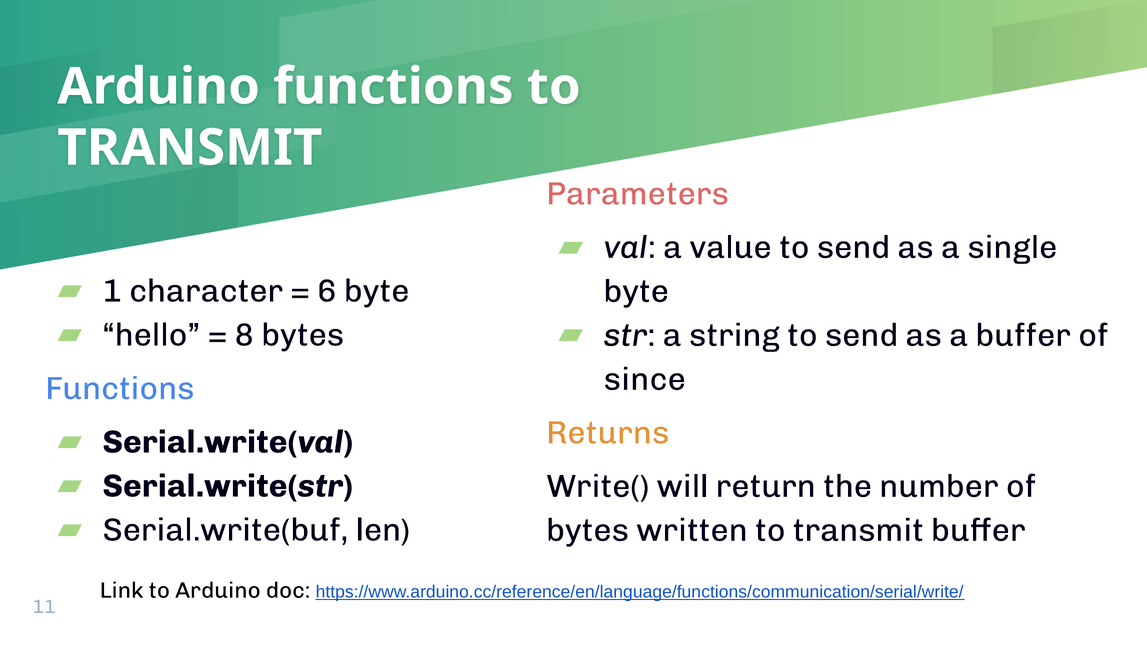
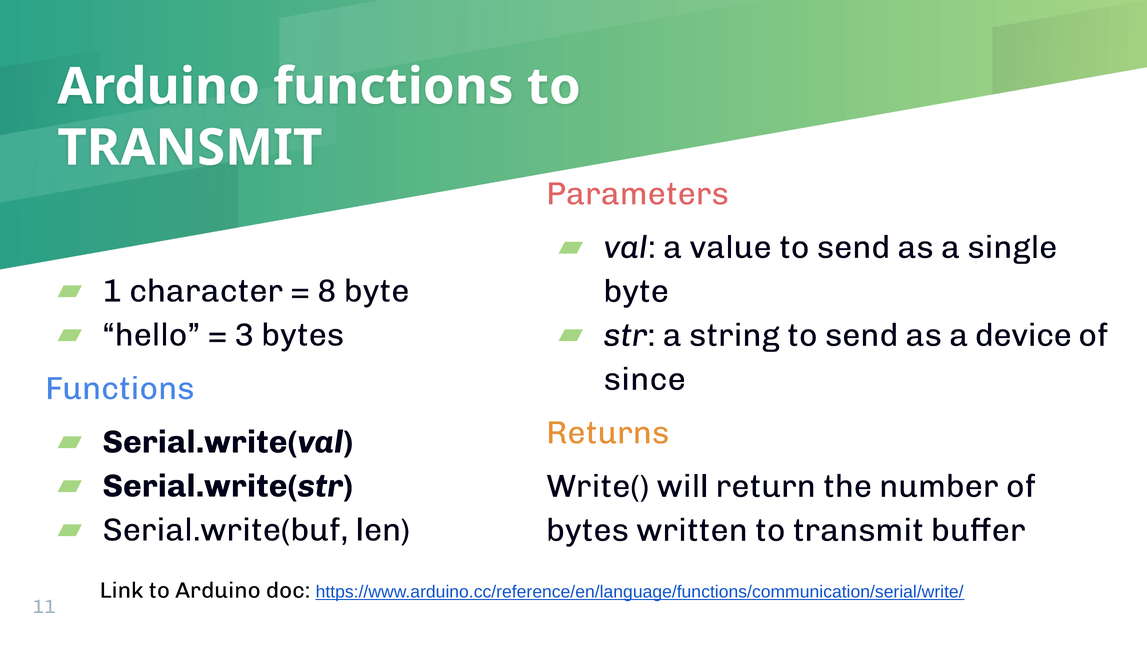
6: 6 -> 8
8: 8 -> 3
a buffer: buffer -> device
